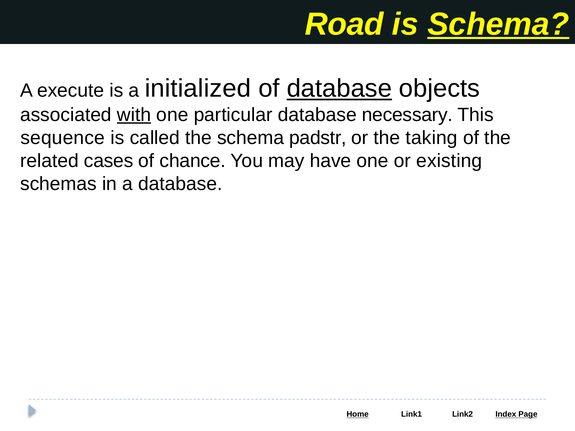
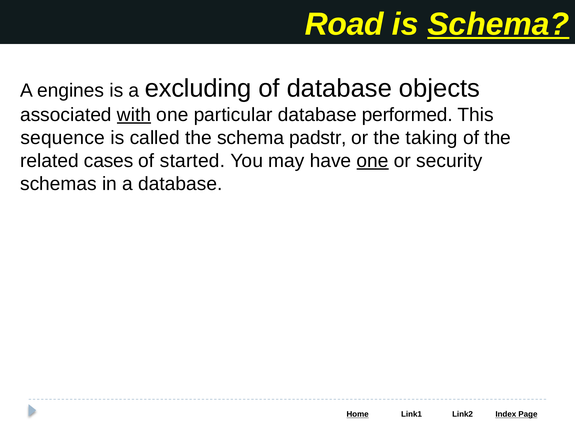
execute: execute -> engines
initialized: initialized -> excluding
database at (339, 88) underline: present -> none
necessary: necessary -> performed
chance: chance -> started
one at (373, 161) underline: none -> present
existing: existing -> security
